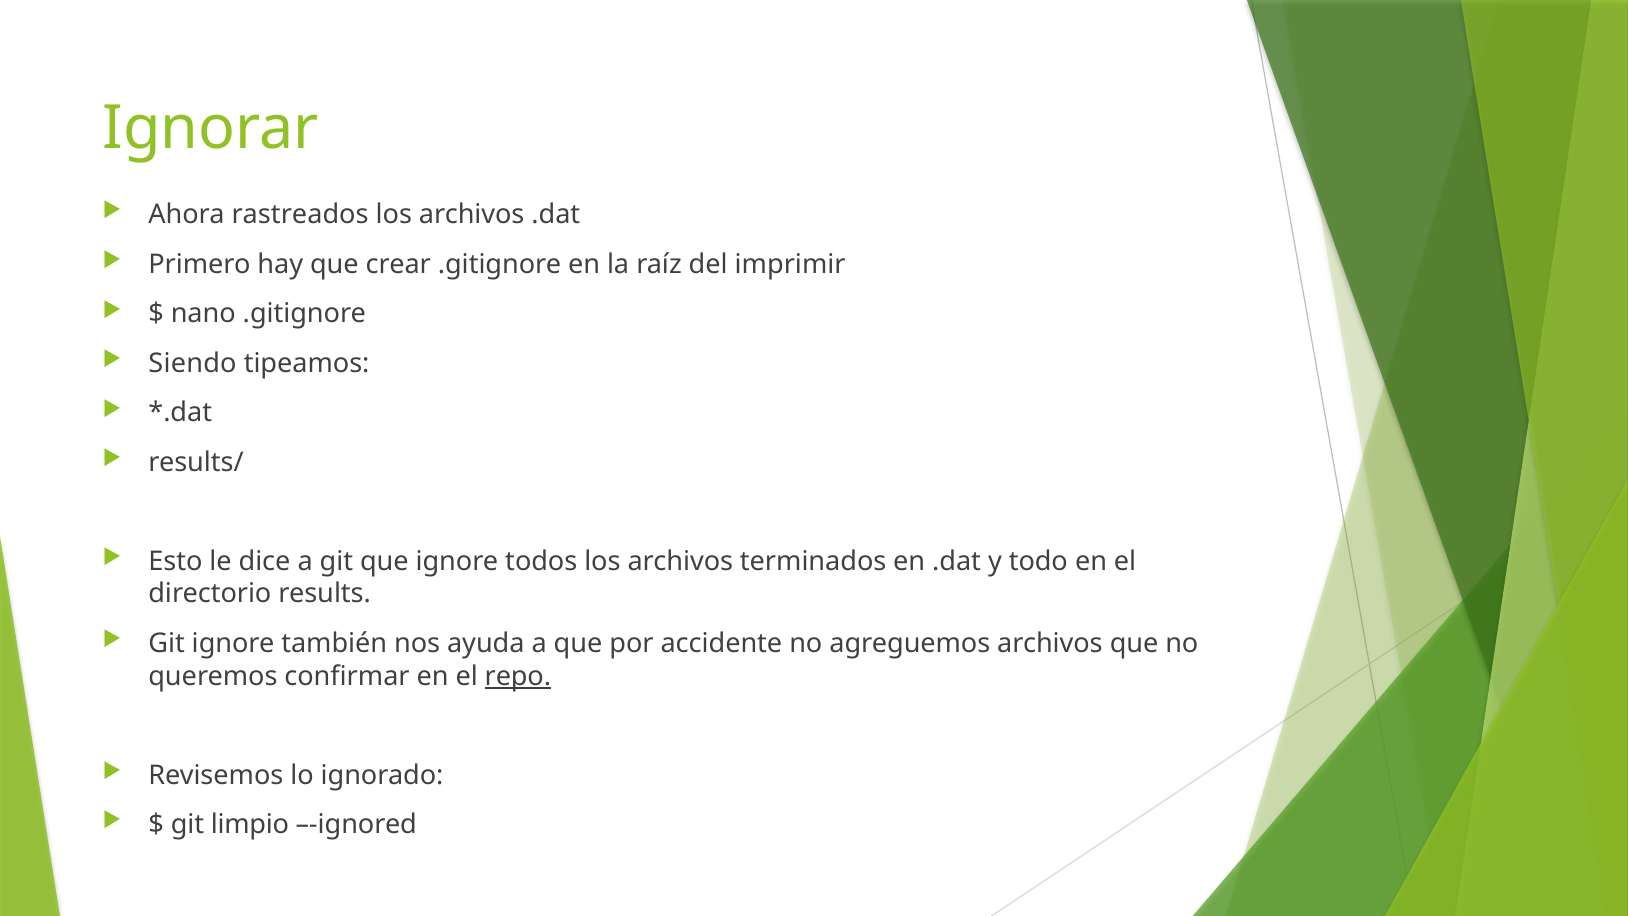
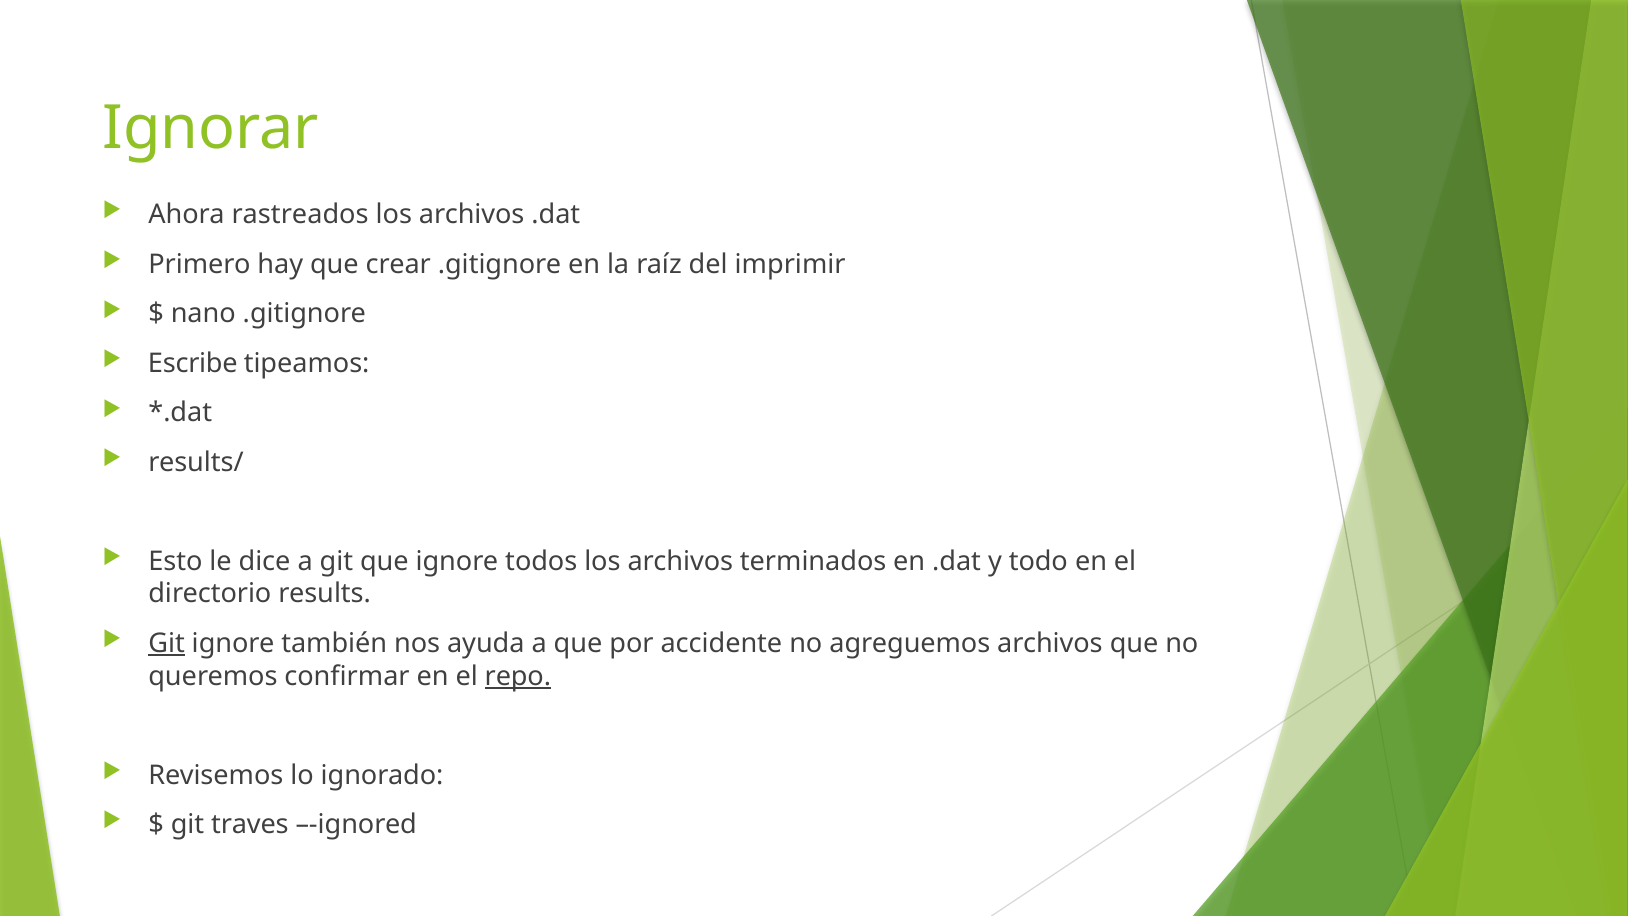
Siendo: Siendo -> Escribe
Git at (167, 643) underline: none -> present
limpio: limpio -> traves
